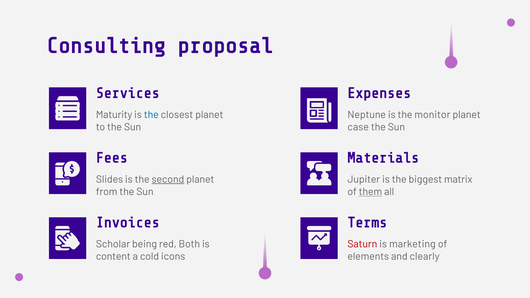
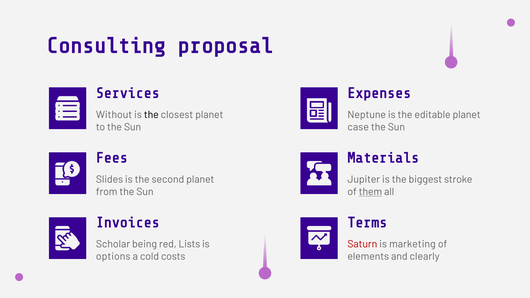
Maturity: Maturity -> Without
the at (151, 115) colour: blue -> black
monitor: monitor -> editable
second underline: present -> none
matrix: matrix -> stroke
Both: Both -> Lists
content: content -> options
icons: icons -> costs
